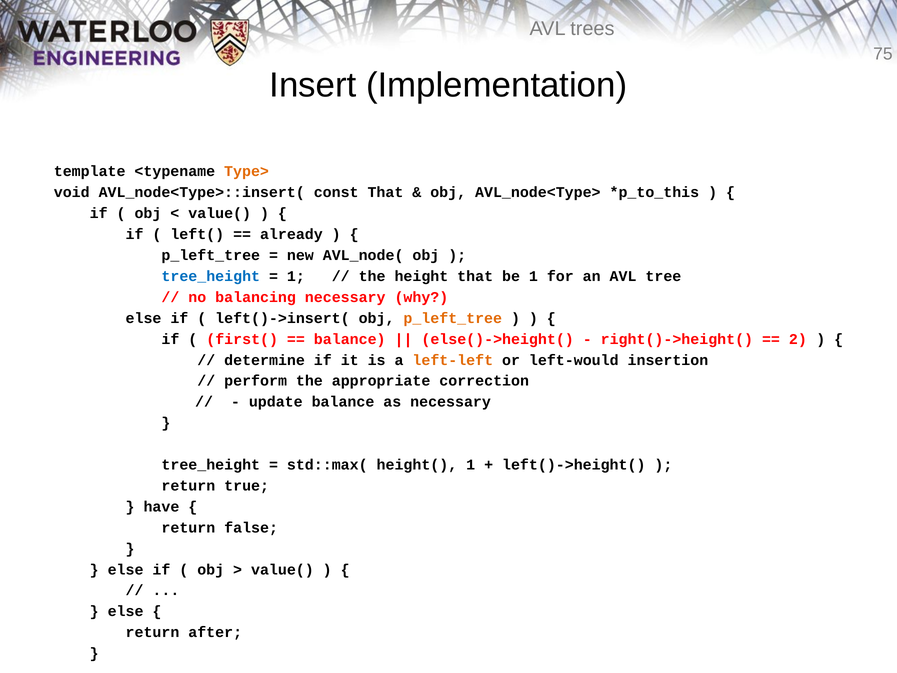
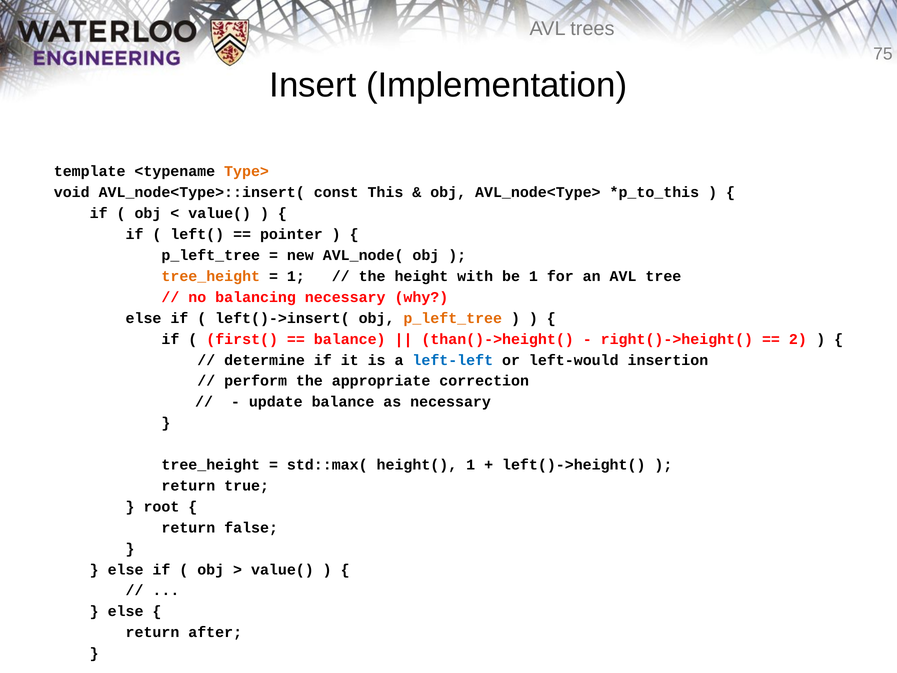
const That: That -> This
already: already -> pointer
tree_height at (211, 276) colour: blue -> orange
height that: that -> with
else()->height(: else()->height( -> than()->height(
left-left colour: orange -> blue
have: have -> root
